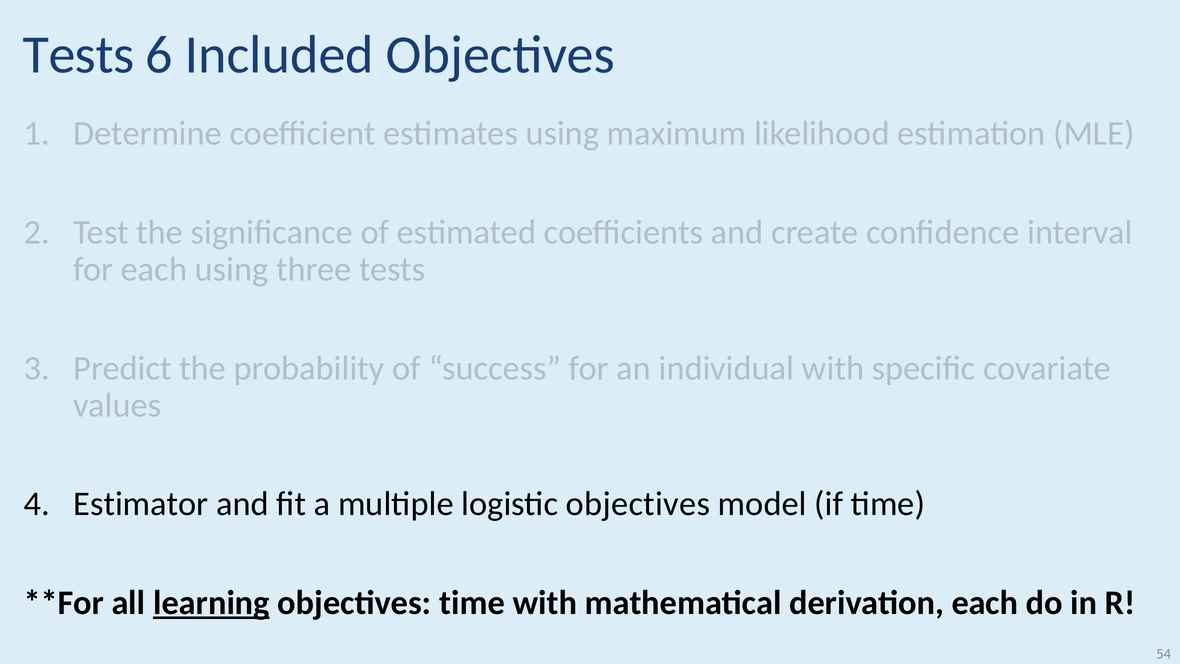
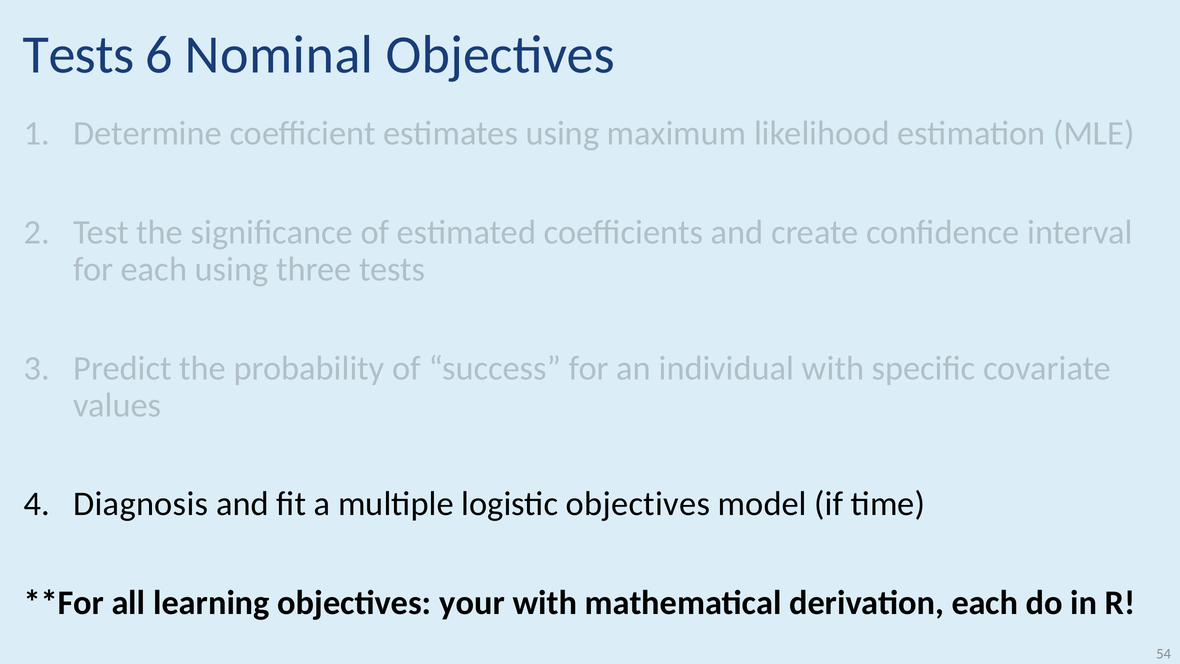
Included: Included -> Nominal
Estimator: Estimator -> Diagnosis
learning underline: present -> none
objectives time: time -> your
